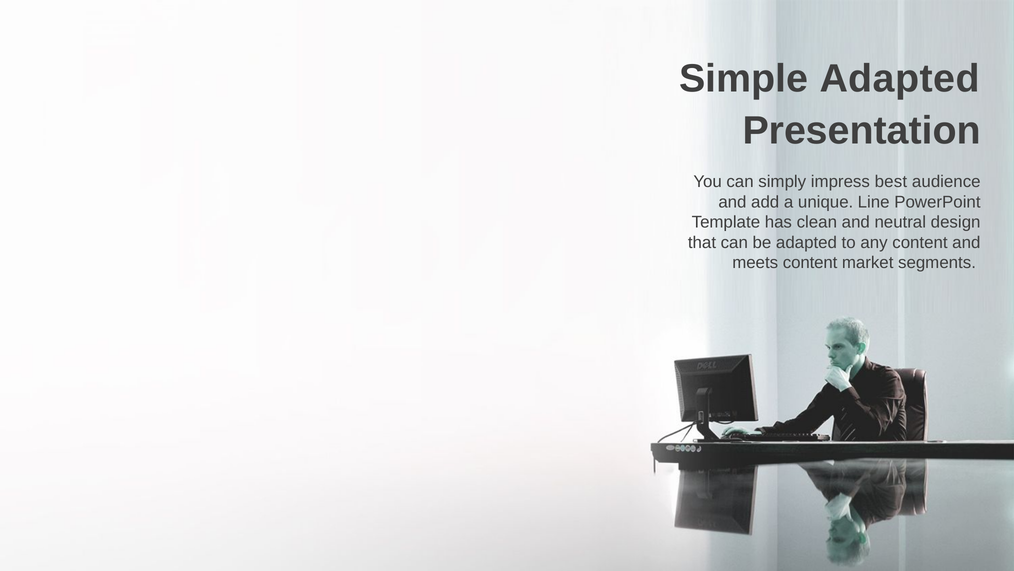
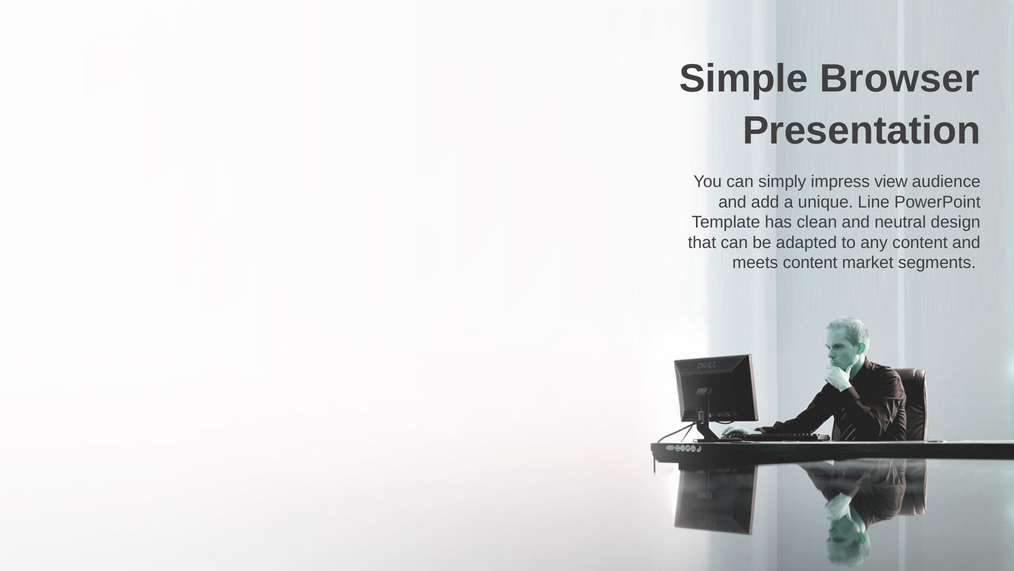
Simple Adapted: Adapted -> Browser
best: best -> view
